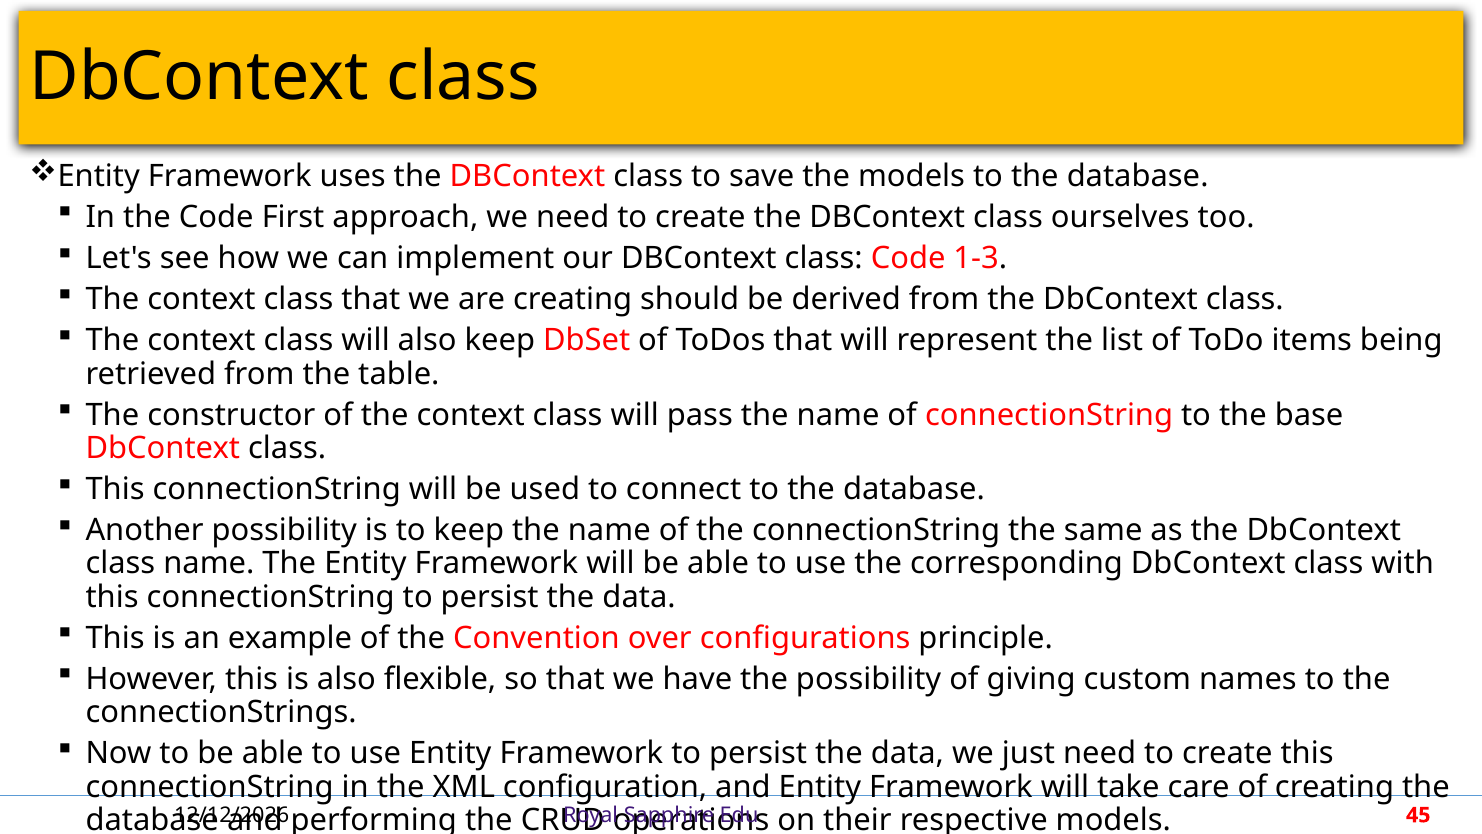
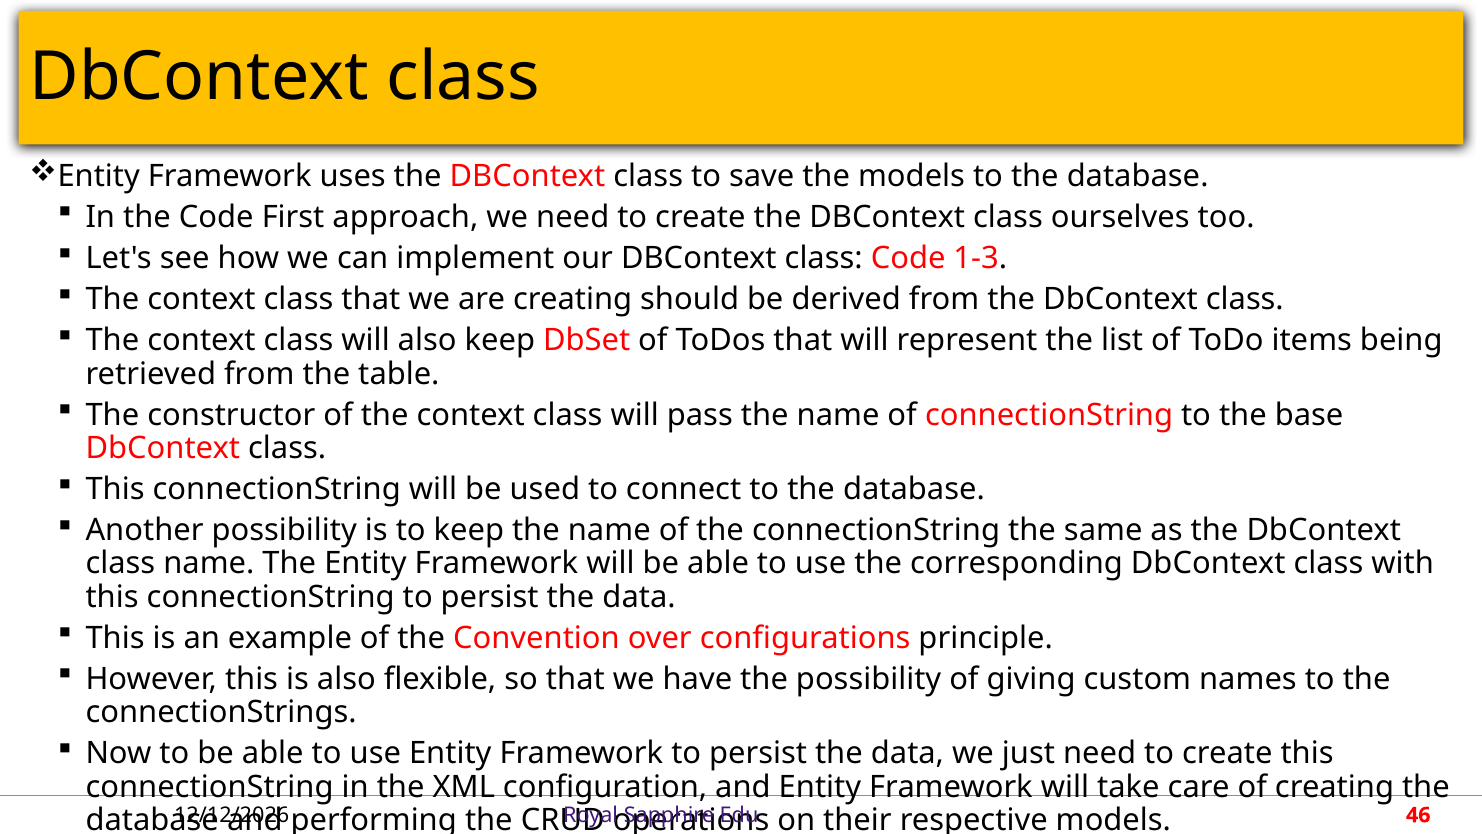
45: 45 -> 46
